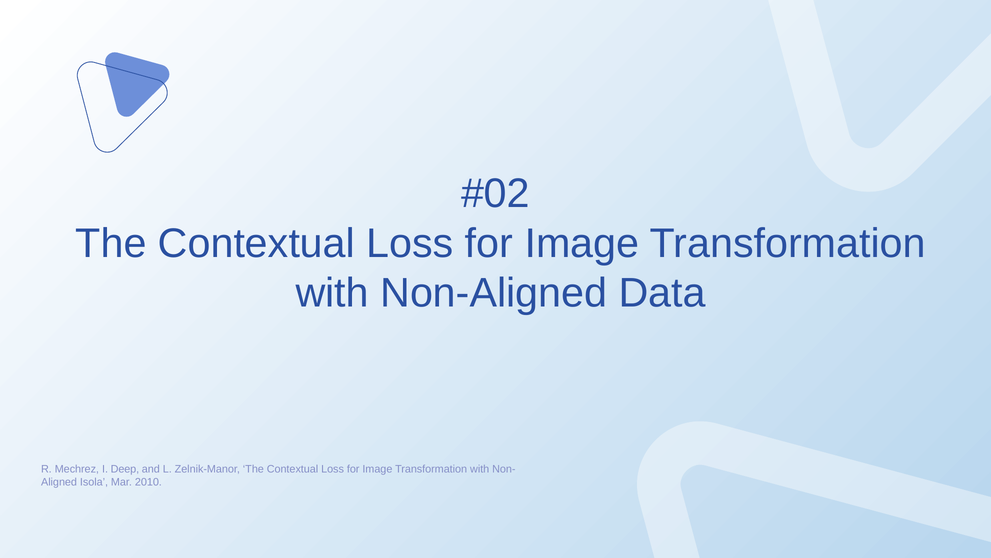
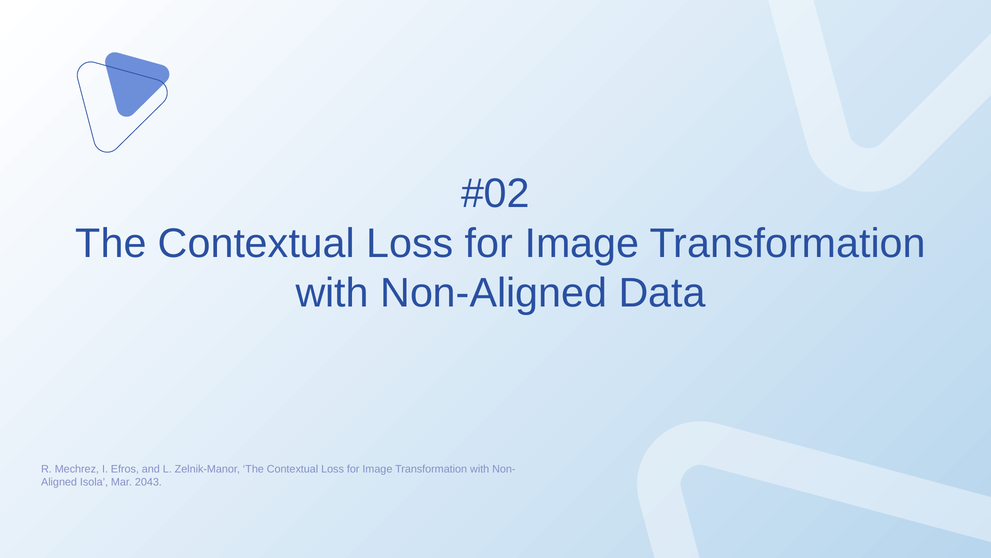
Deep: Deep -> Efros
2010: 2010 -> 2043
